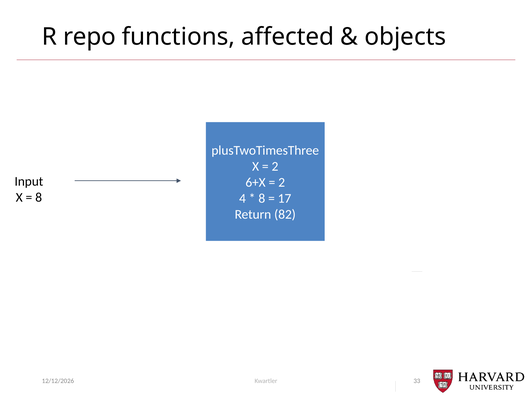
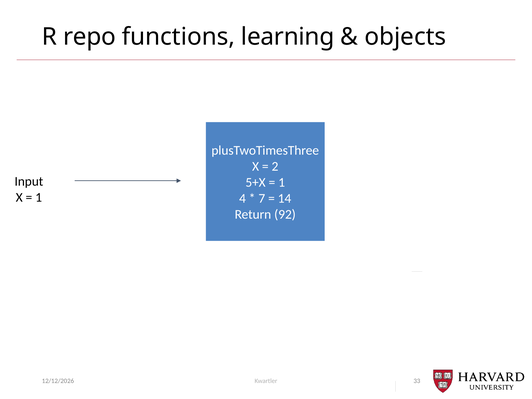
affected: affected -> learning
6+X: 6+X -> 5+X
2 at (282, 182): 2 -> 1
8 at (39, 197): 8 -> 1
8 at (262, 198): 8 -> 7
17: 17 -> 14
82: 82 -> 92
